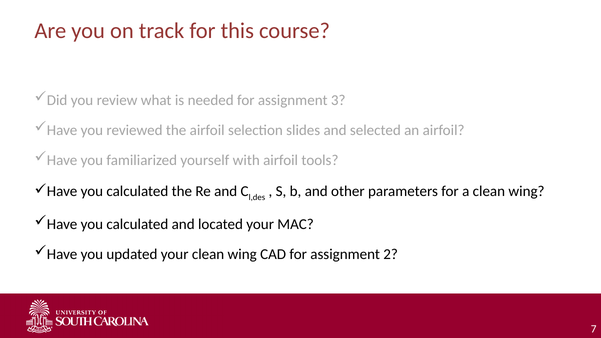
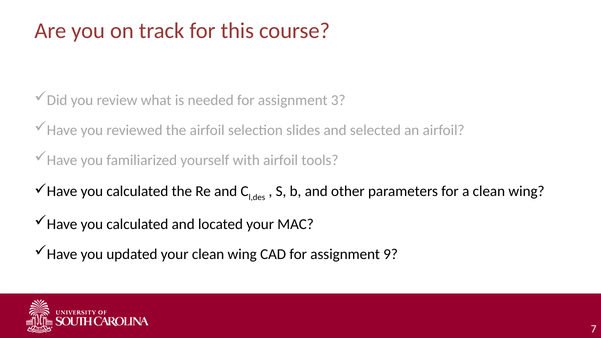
2: 2 -> 9
